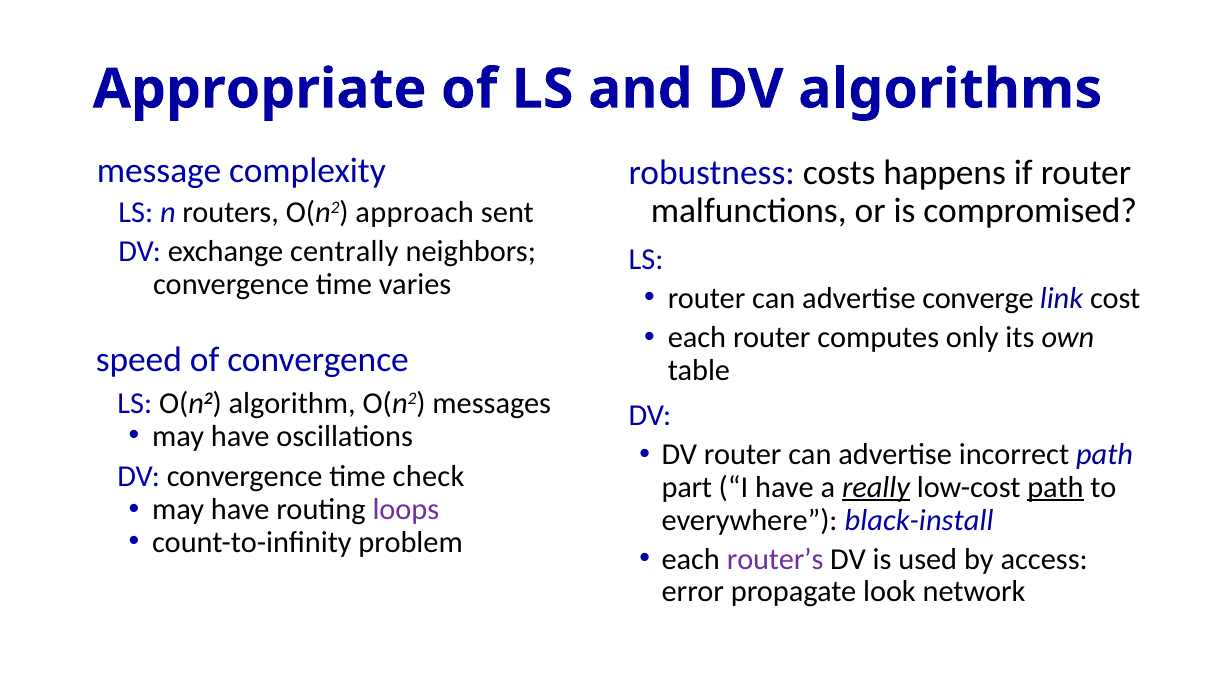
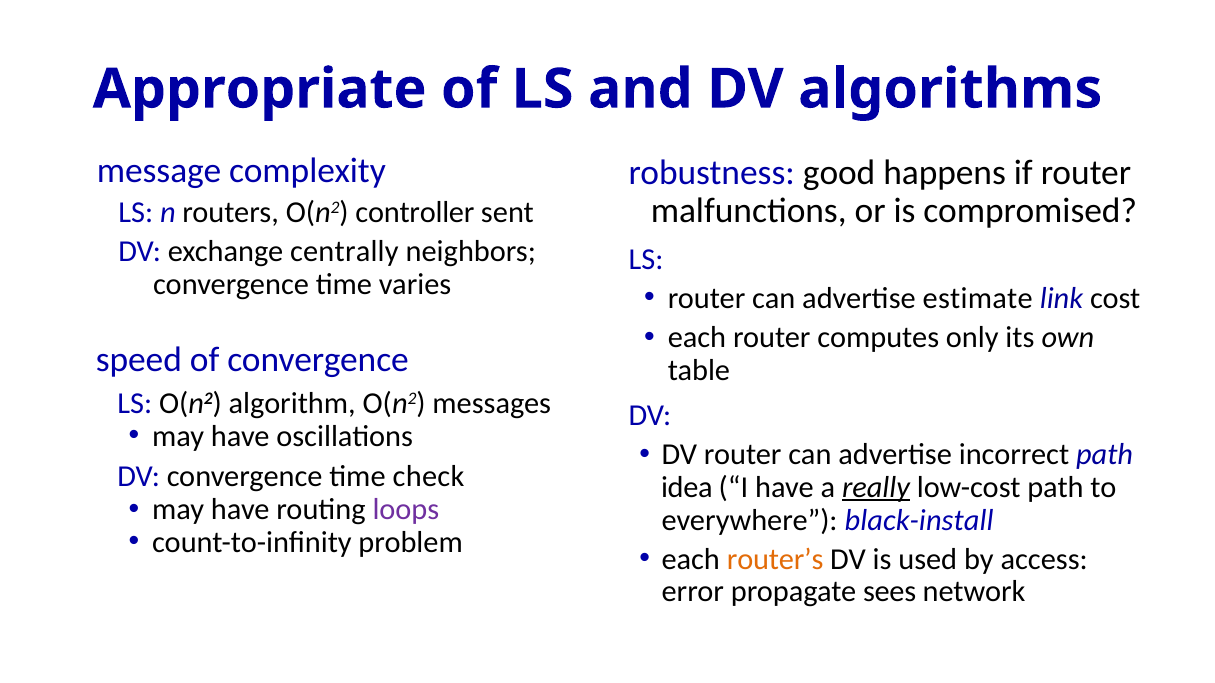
costs: costs -> good
approach: approach -> controller
converge: converge -> estimate
part: part -> idea
path at (1055, 488) underline: present -> none
router’s colour: purple -> orange
look: look -> sees
